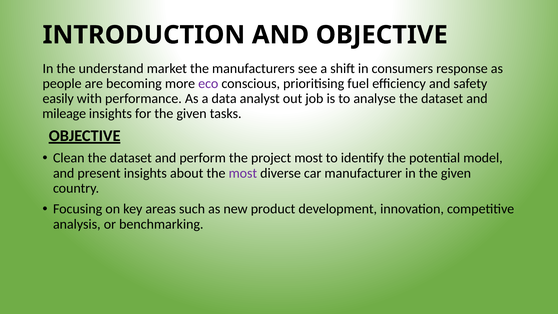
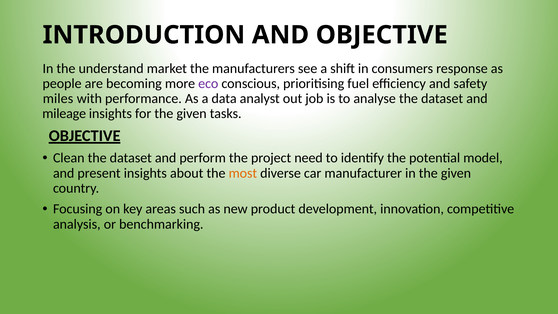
easily: easily -> miles
project most: most -> need
most at (243, 173) colour: purple -> orange
